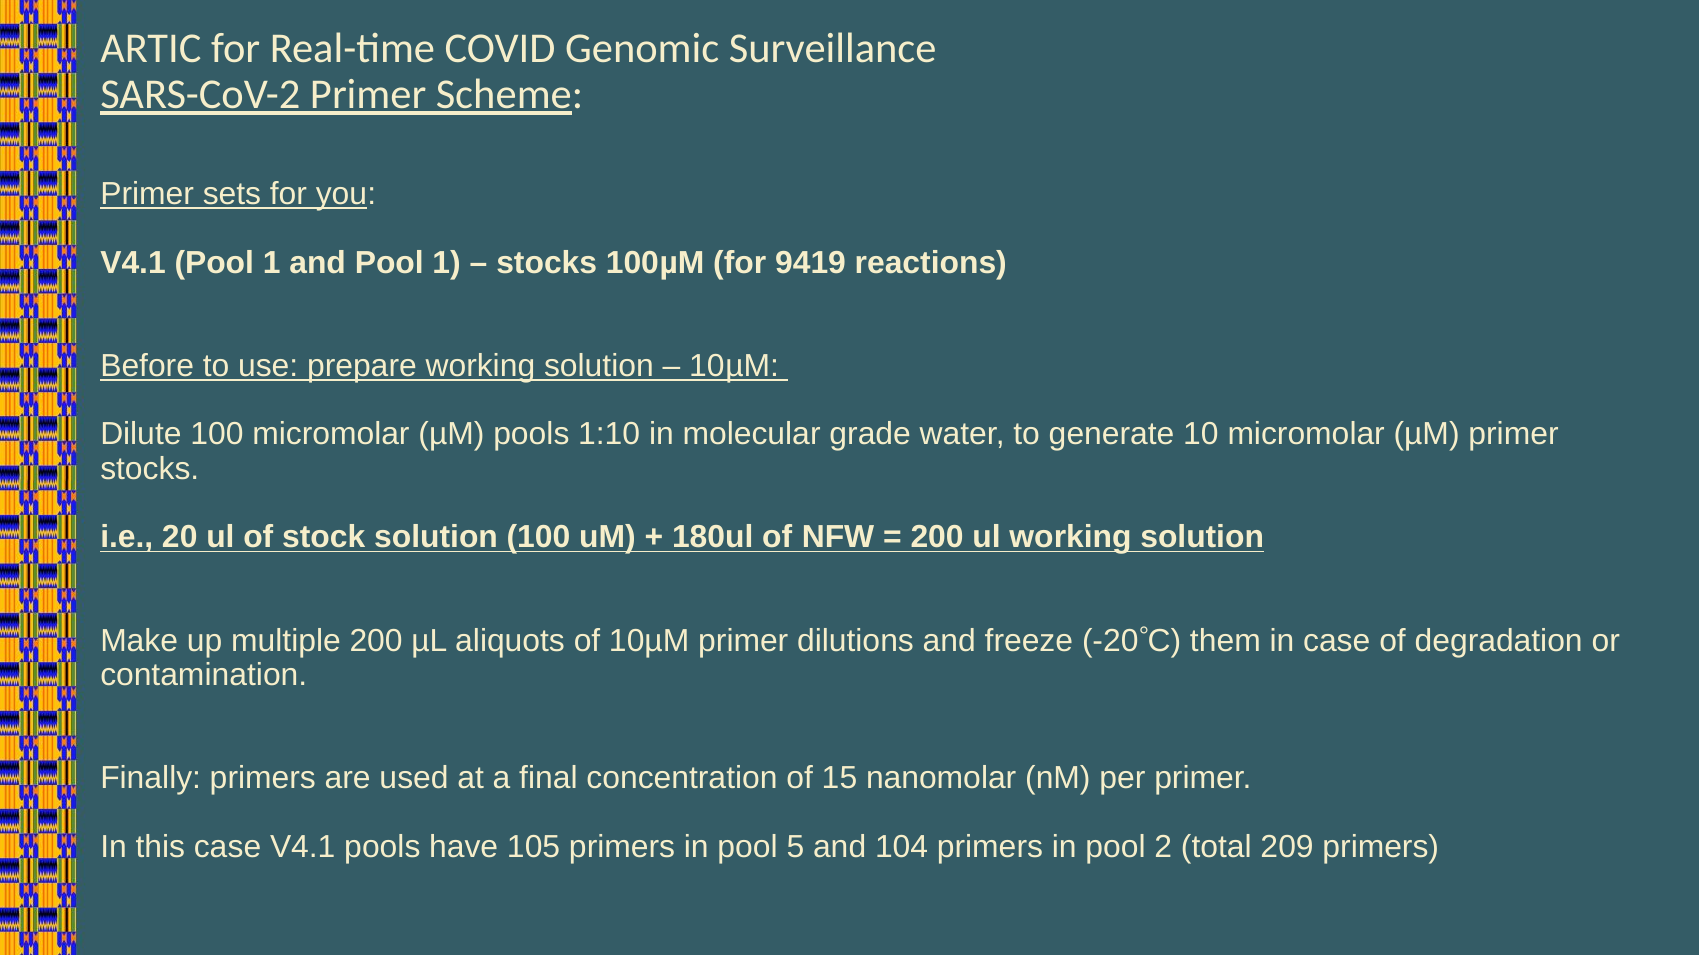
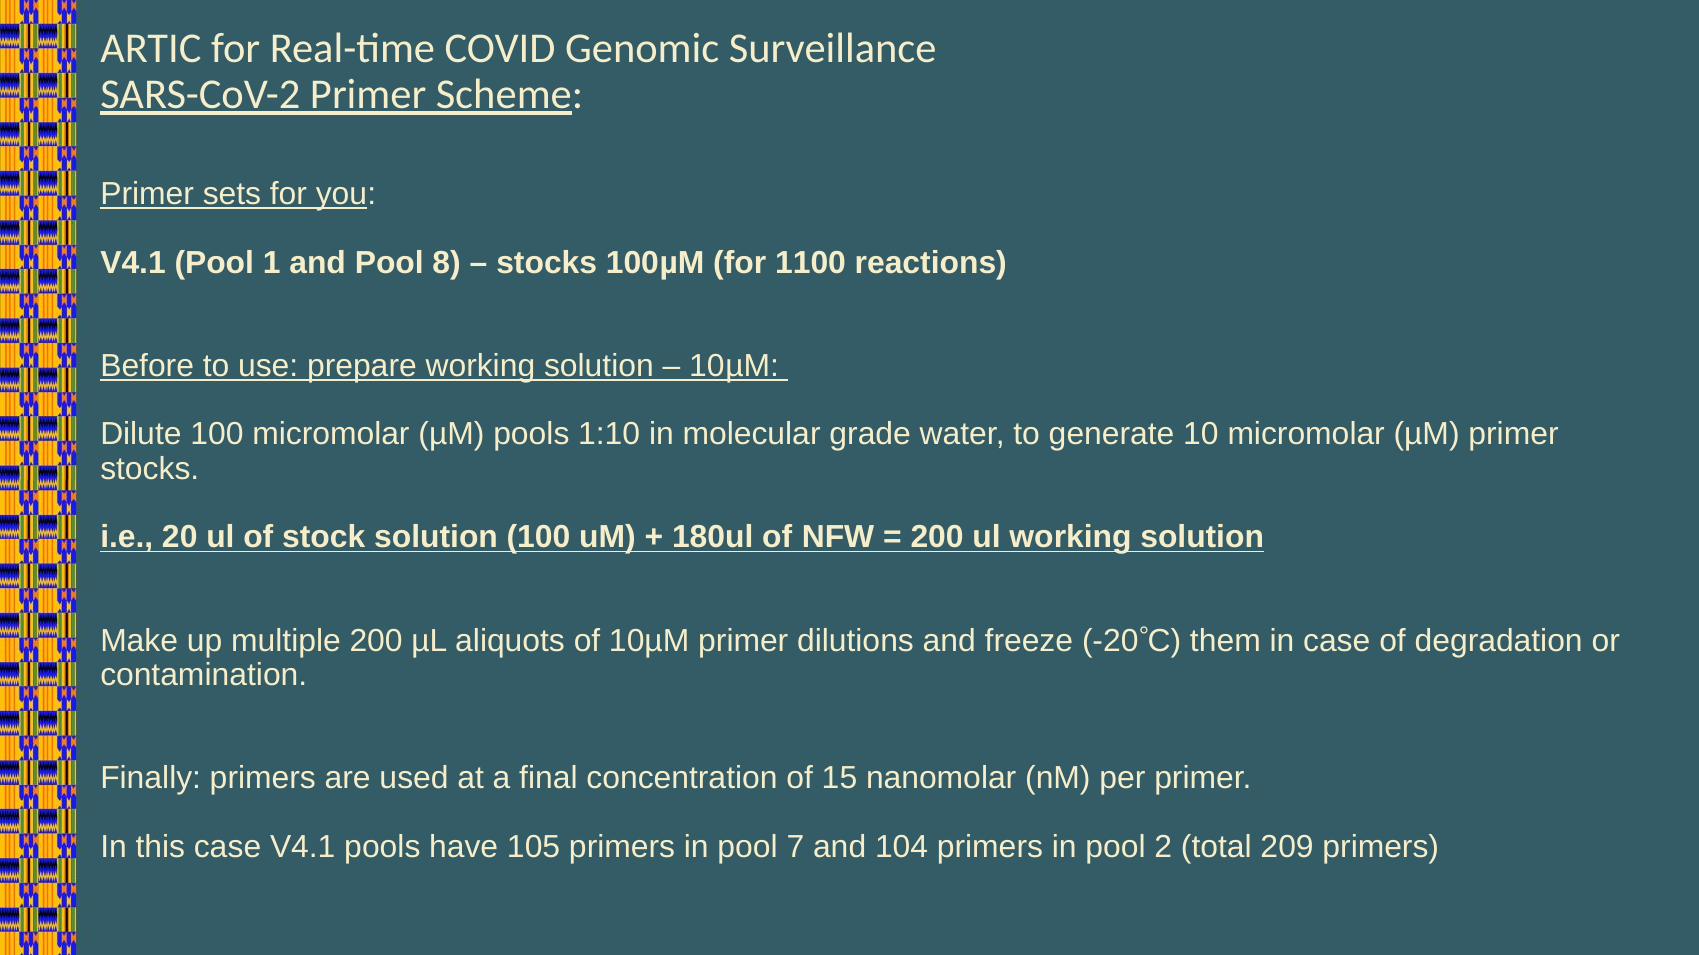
and Pool 1: 1 -> 8
9419: 9419 -> 1100
5: 5 -> 7
